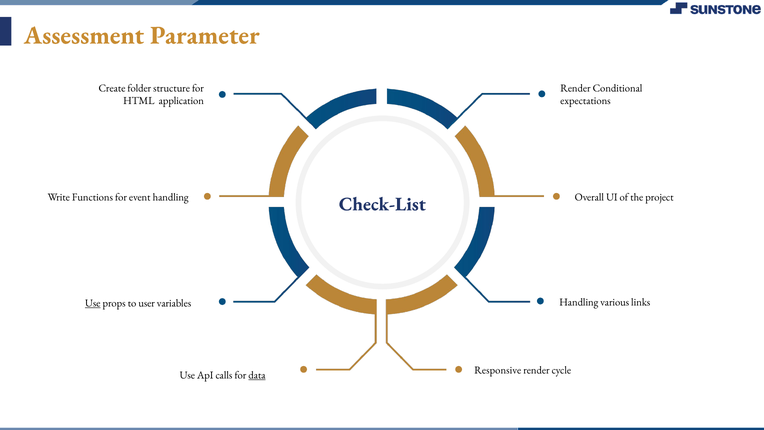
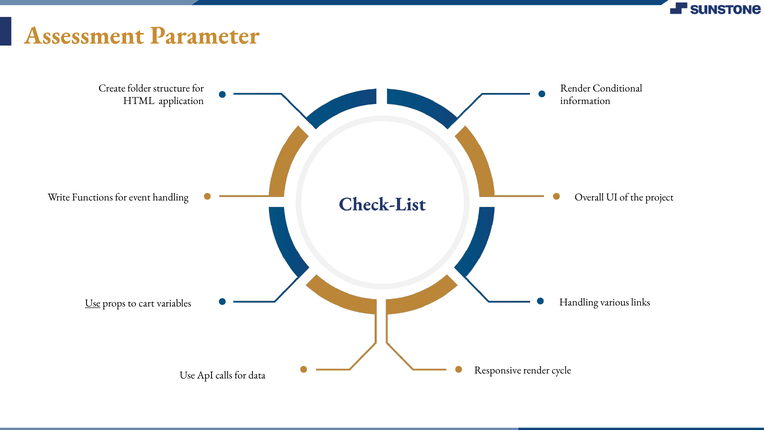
expectations: expectations -> information
user: user -> cart
data underline: present -> none
